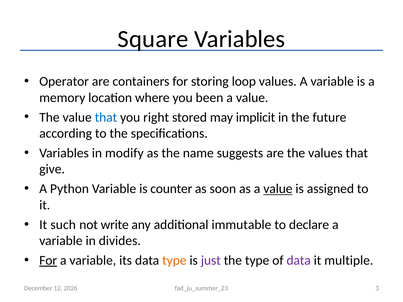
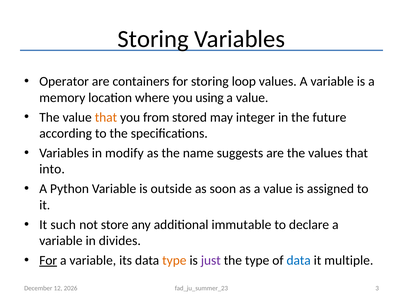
Square at (153, 39): Square -> Storing
been: been -> using
that at (106, 117) colour: blue -> orange
right: right -> from
implicit: implicit -> integer
give: give -> into
counter: counter -> outside
value at (278, 189) underline: present -> none
write: write -> store
data at (299, 261) colour: purple -> blue
